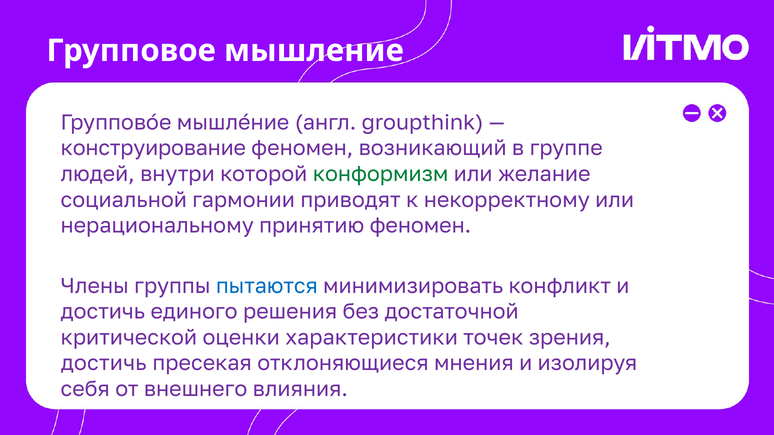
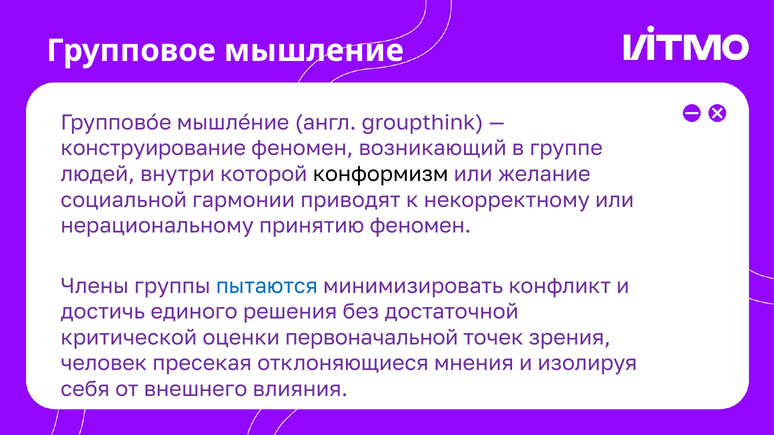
конформизм colour: green -> black
характеристики: характеристики -> первоначальной
достичь at (104, 364): достичь -> человек
